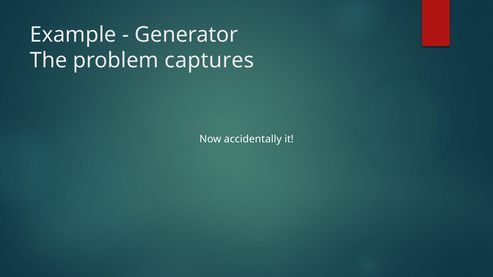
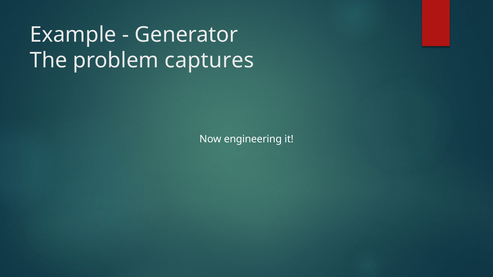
accidentally: accidentally -> engineering
